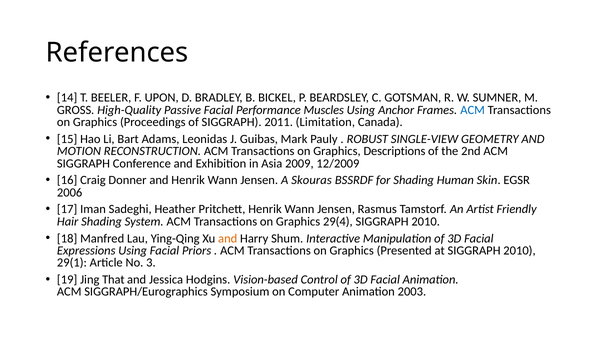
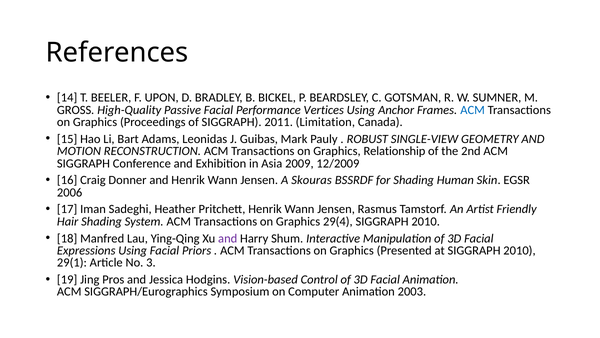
Muscles: Muscles -> Vertices
Descriptions: Descriptions -> Relationship
and at (228, 238) colour: orange -> purple
That: That -> Pros
